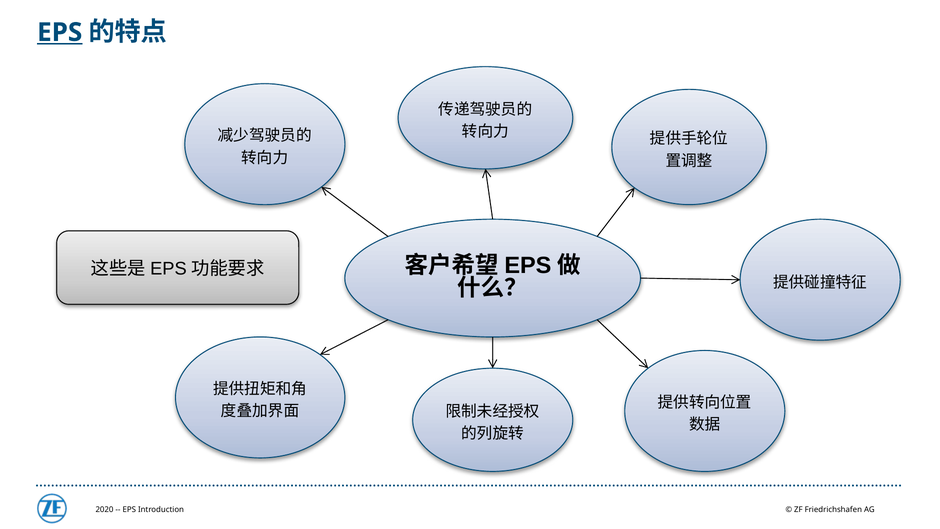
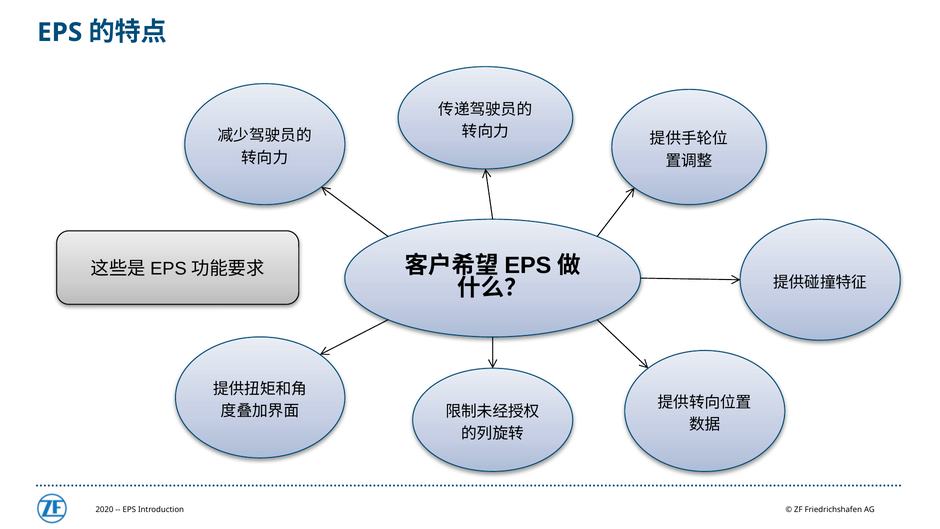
EPS at (60, 32) underline: present -> none
